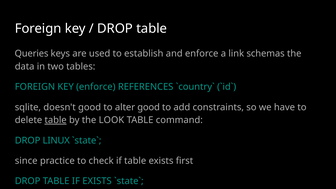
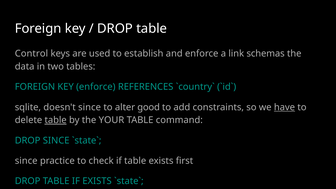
Queries: Queries -> Control
doesn't good: good -> since
have underline: none -> present
LOOK: LOOK -> YOUR
DROP LINUX: LINUX -> SINCE
